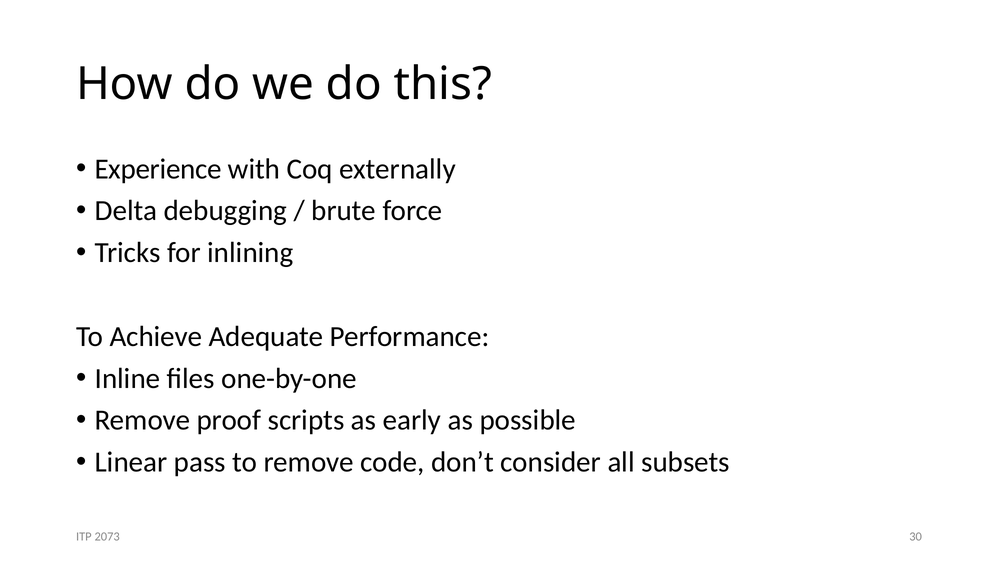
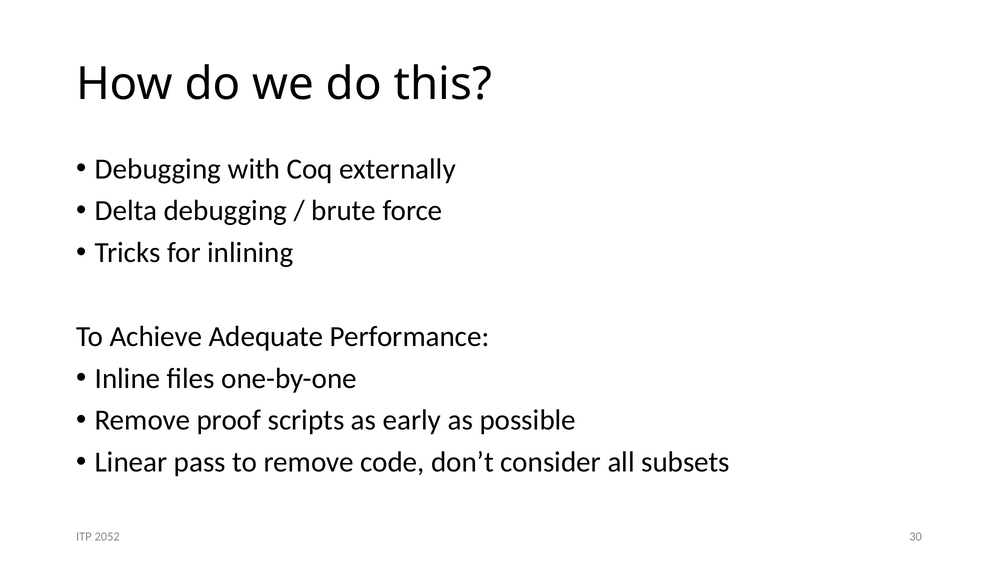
Experience at (158, 169): Experience -> Debugging
2073: 2073 -> 2052
